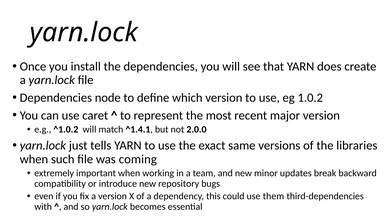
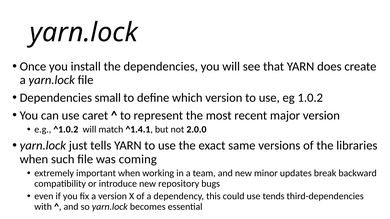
node: node -> small
them: them -> tends
